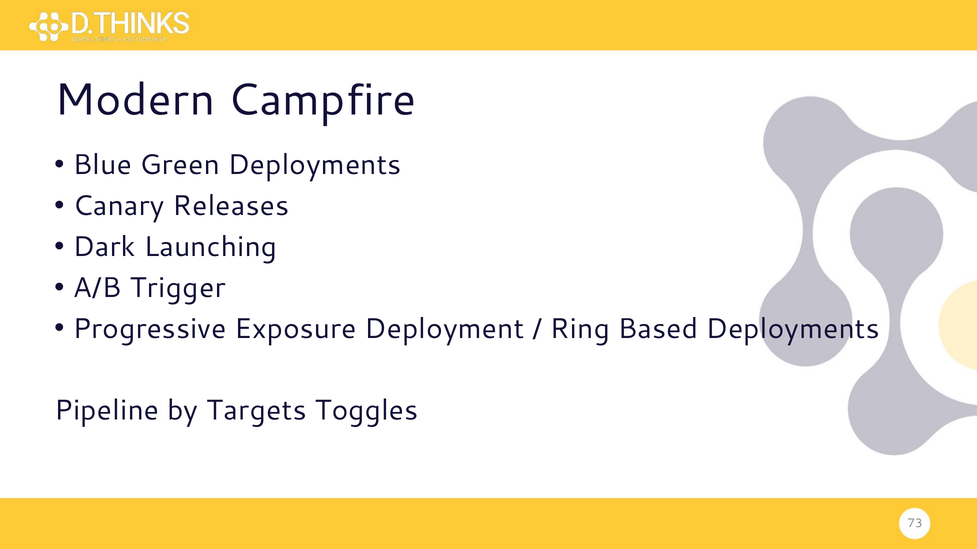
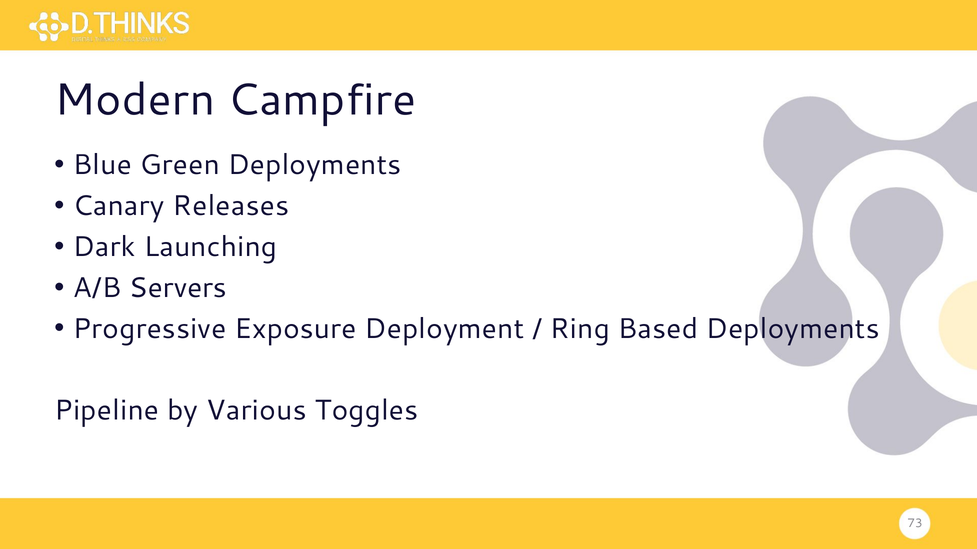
Trigger: Trigger -> Servers
Targets: Targets -> Various
